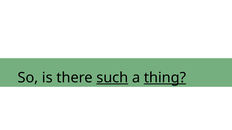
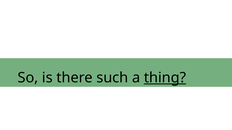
such underline: present -> none
